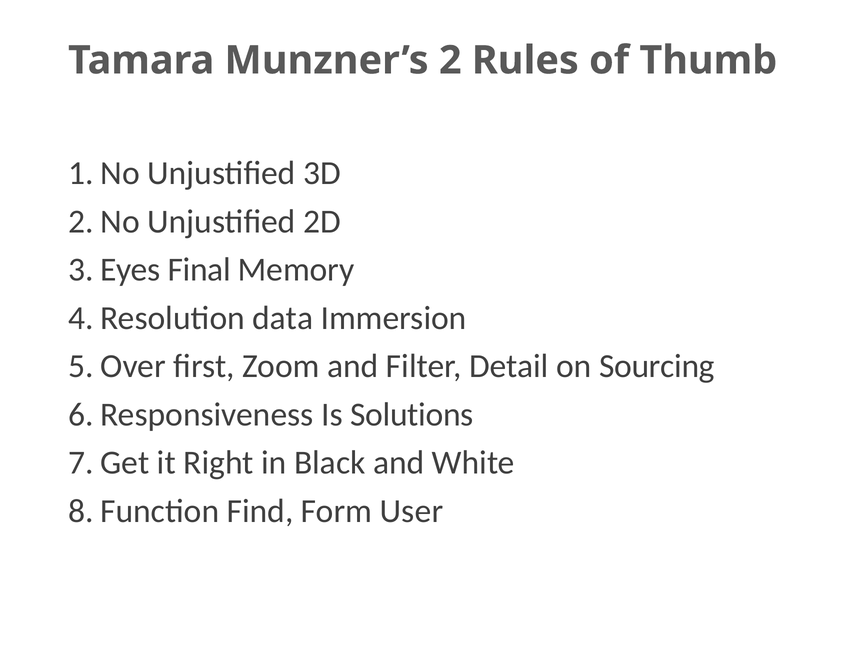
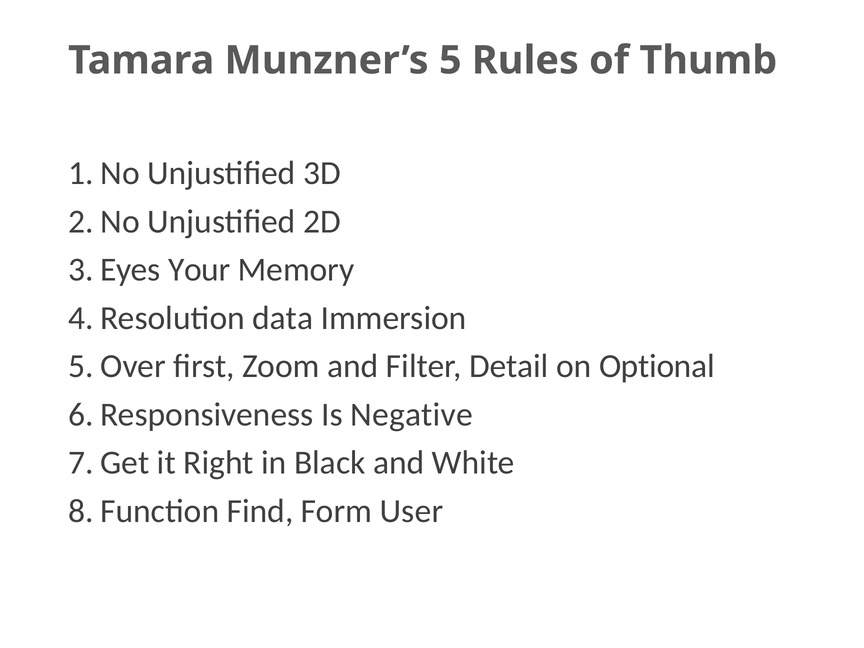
2: 2 -> 5
Final: Final -> Your
Sourcing: Sourcing -> Optional
Solutions: Solutions -> Negative
